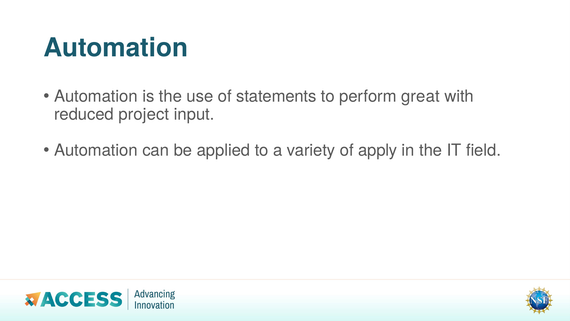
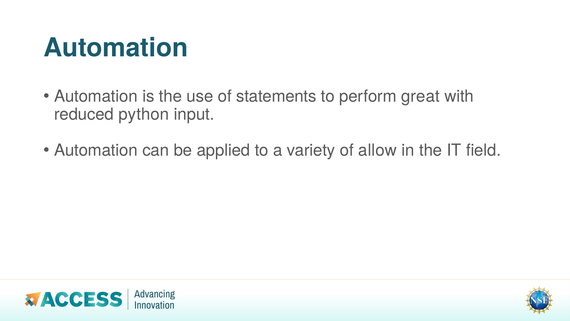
project: project -> python
apply: apply -> allow
